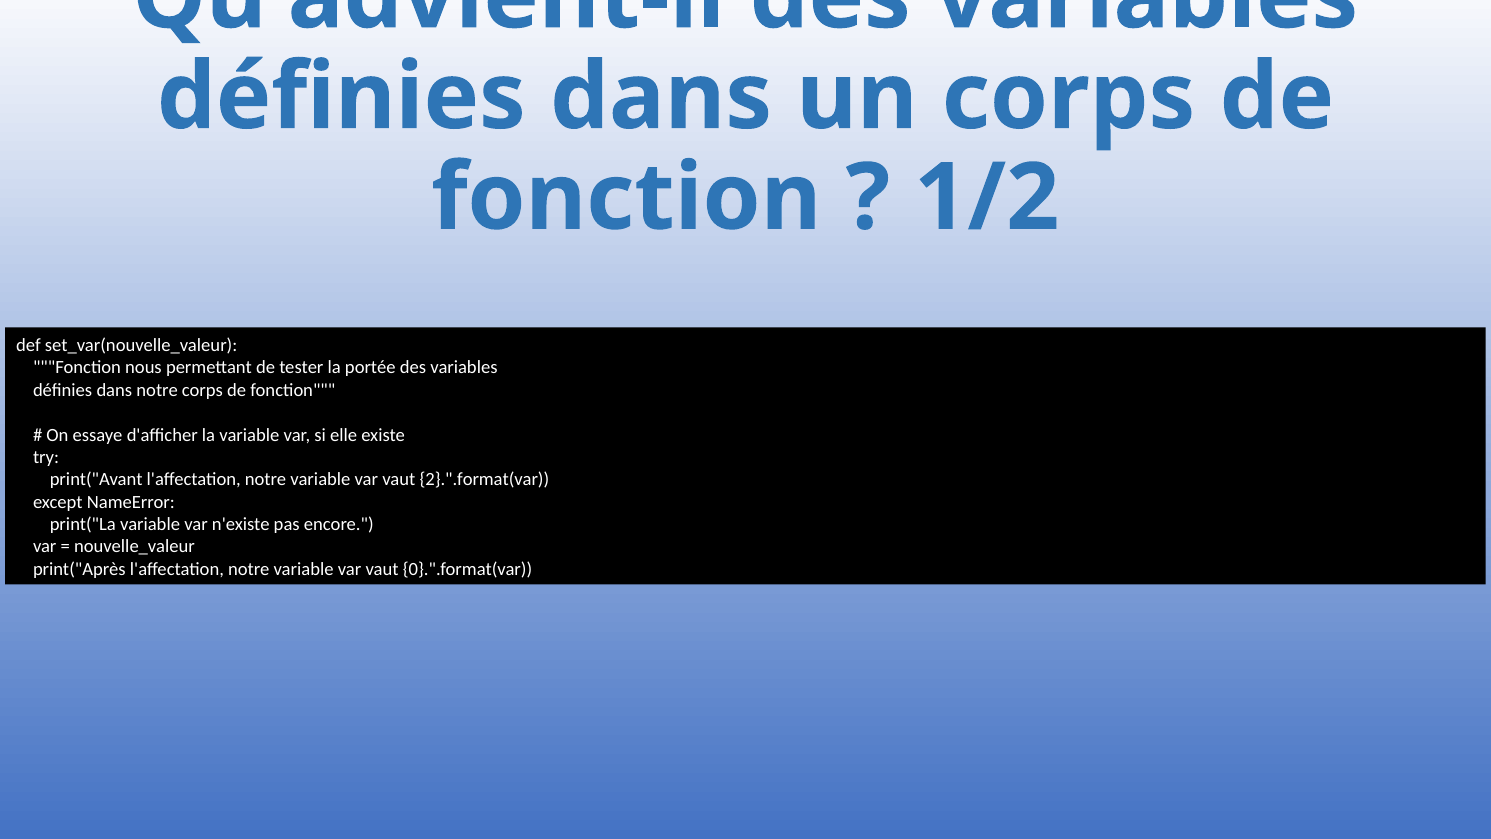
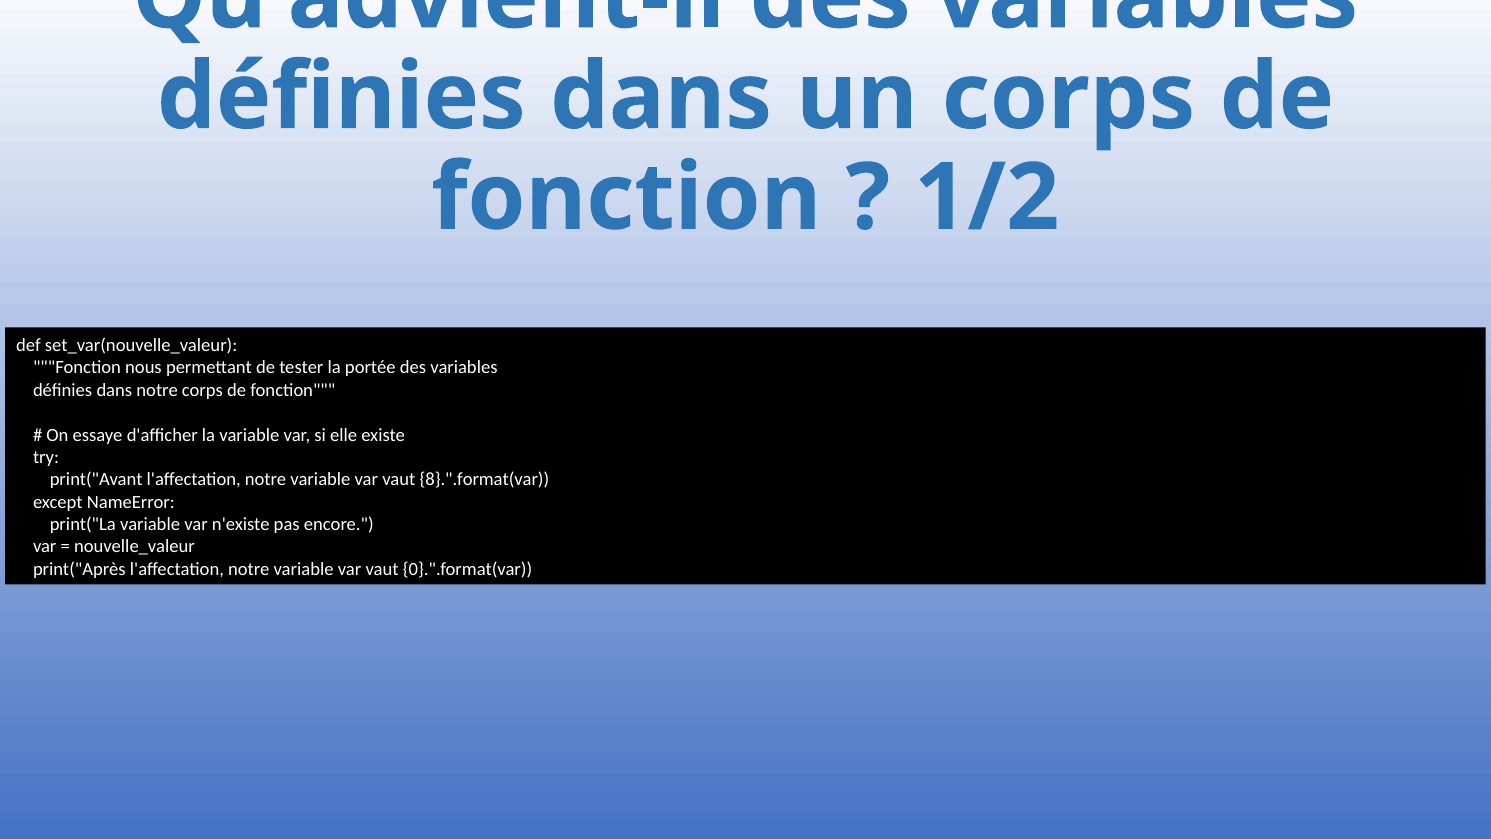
2}.".format(var: 2}.".format(var -> 8}.".format(var
